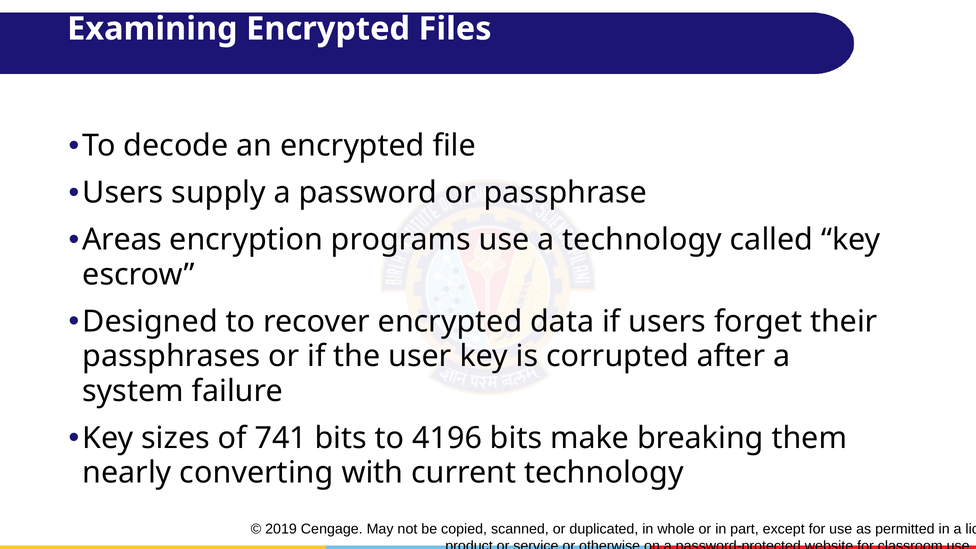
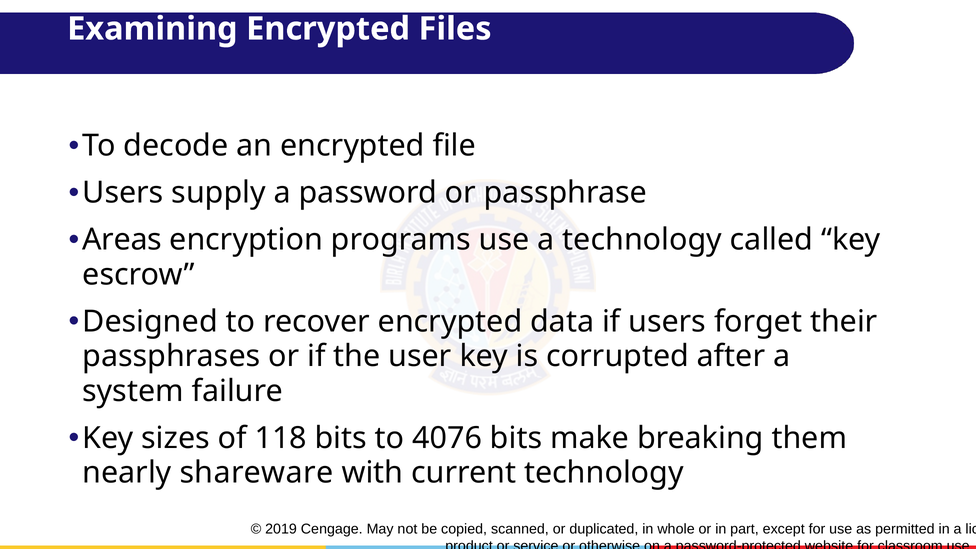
741: 741 -> 118
4196: 4196 -> 4076
converting: converting -> shareware
